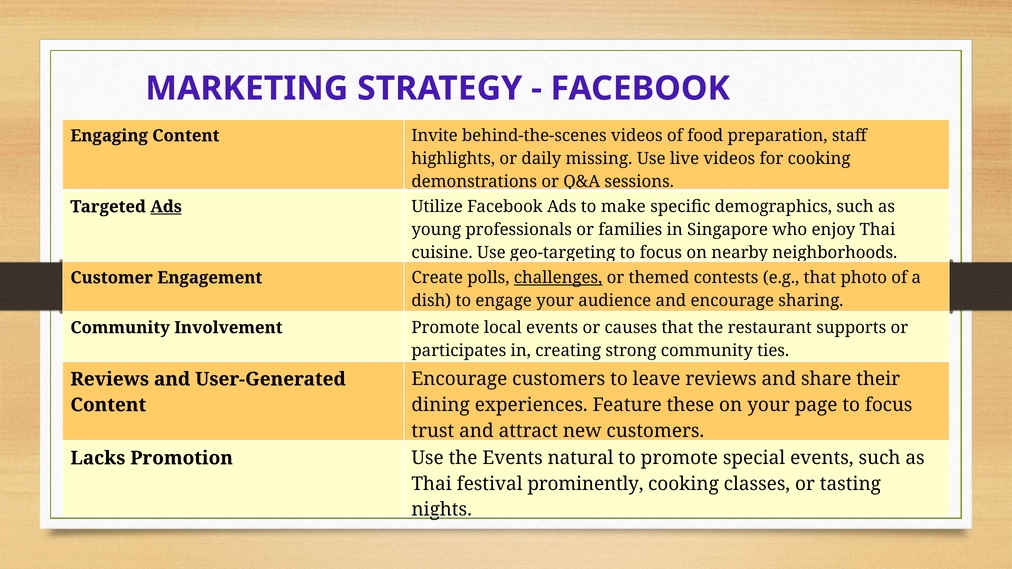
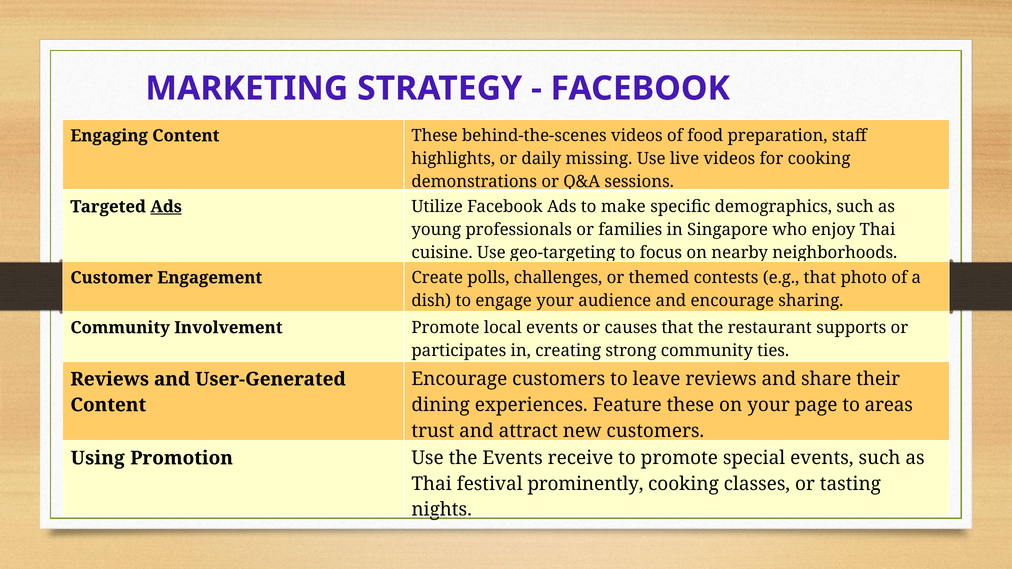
Content Invite: Invite -> These
challenges underline: present -> none
page to focus: focus -> areas
Lacks: Lacks -> Using
natural: natural -> receive
